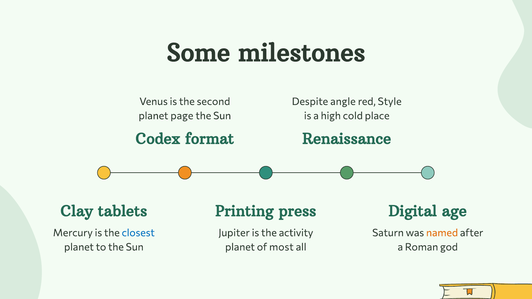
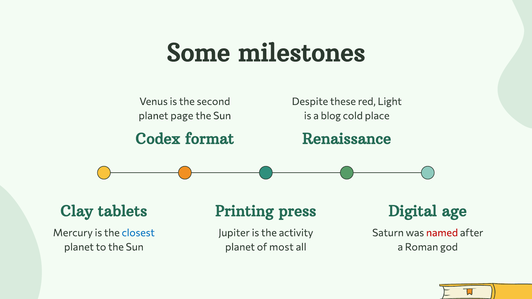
angle: angle -> these
Style: Style -> Light
high: high -> blog
named colour: orange -> red
